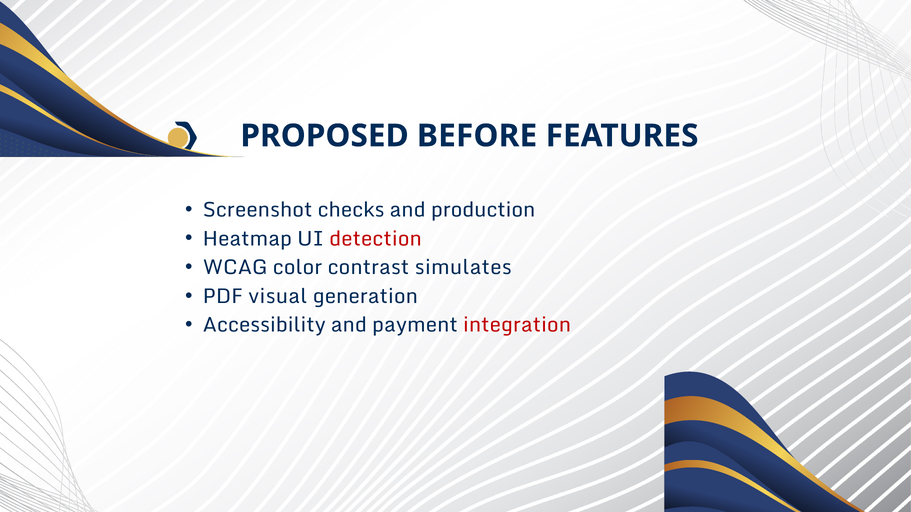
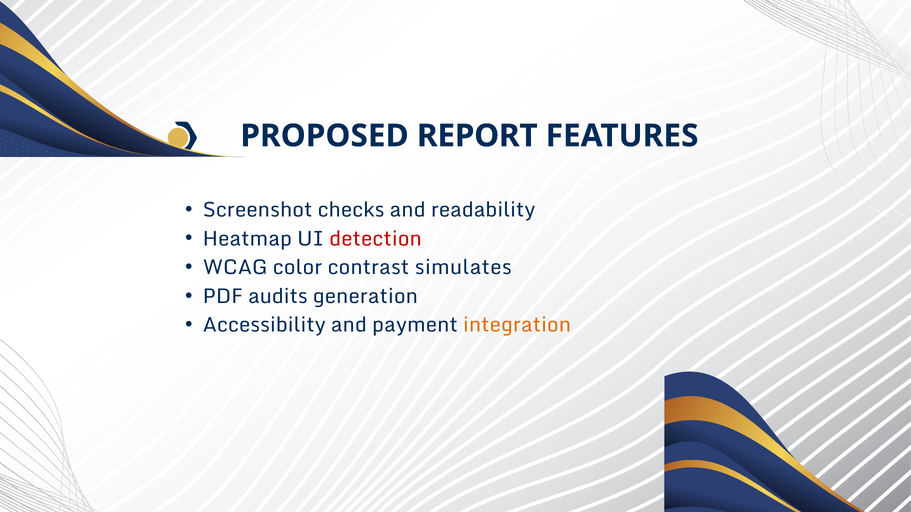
BEFORE: BEFORE -> REPORT
production: production -> readability
visual: visual -> audits
integration colour: red -> orange
